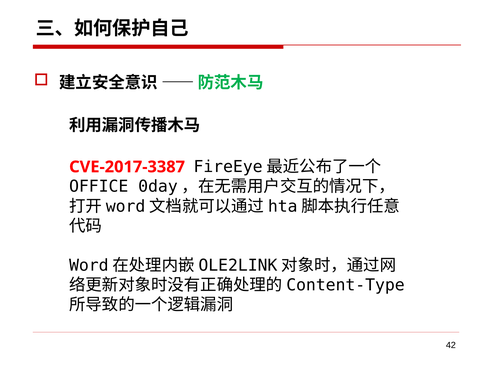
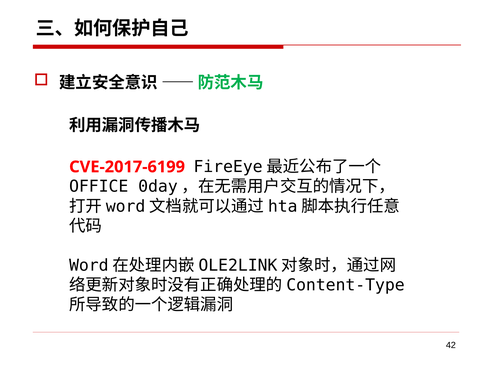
CVE-2017-3387: CVE-2017-3387 -> CVE-2017-6199
